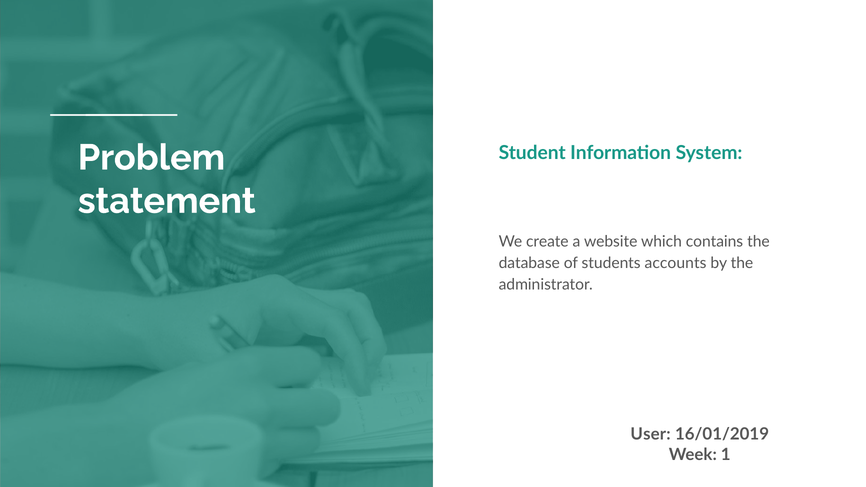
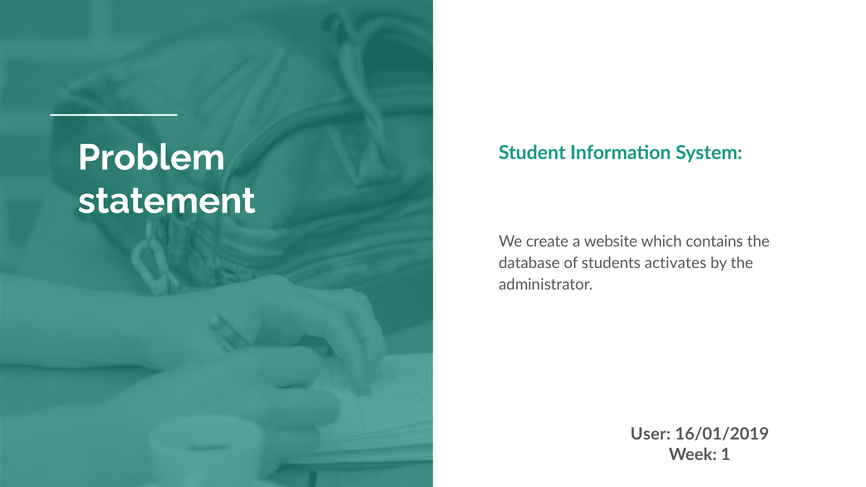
accounts: accounts -> activates
